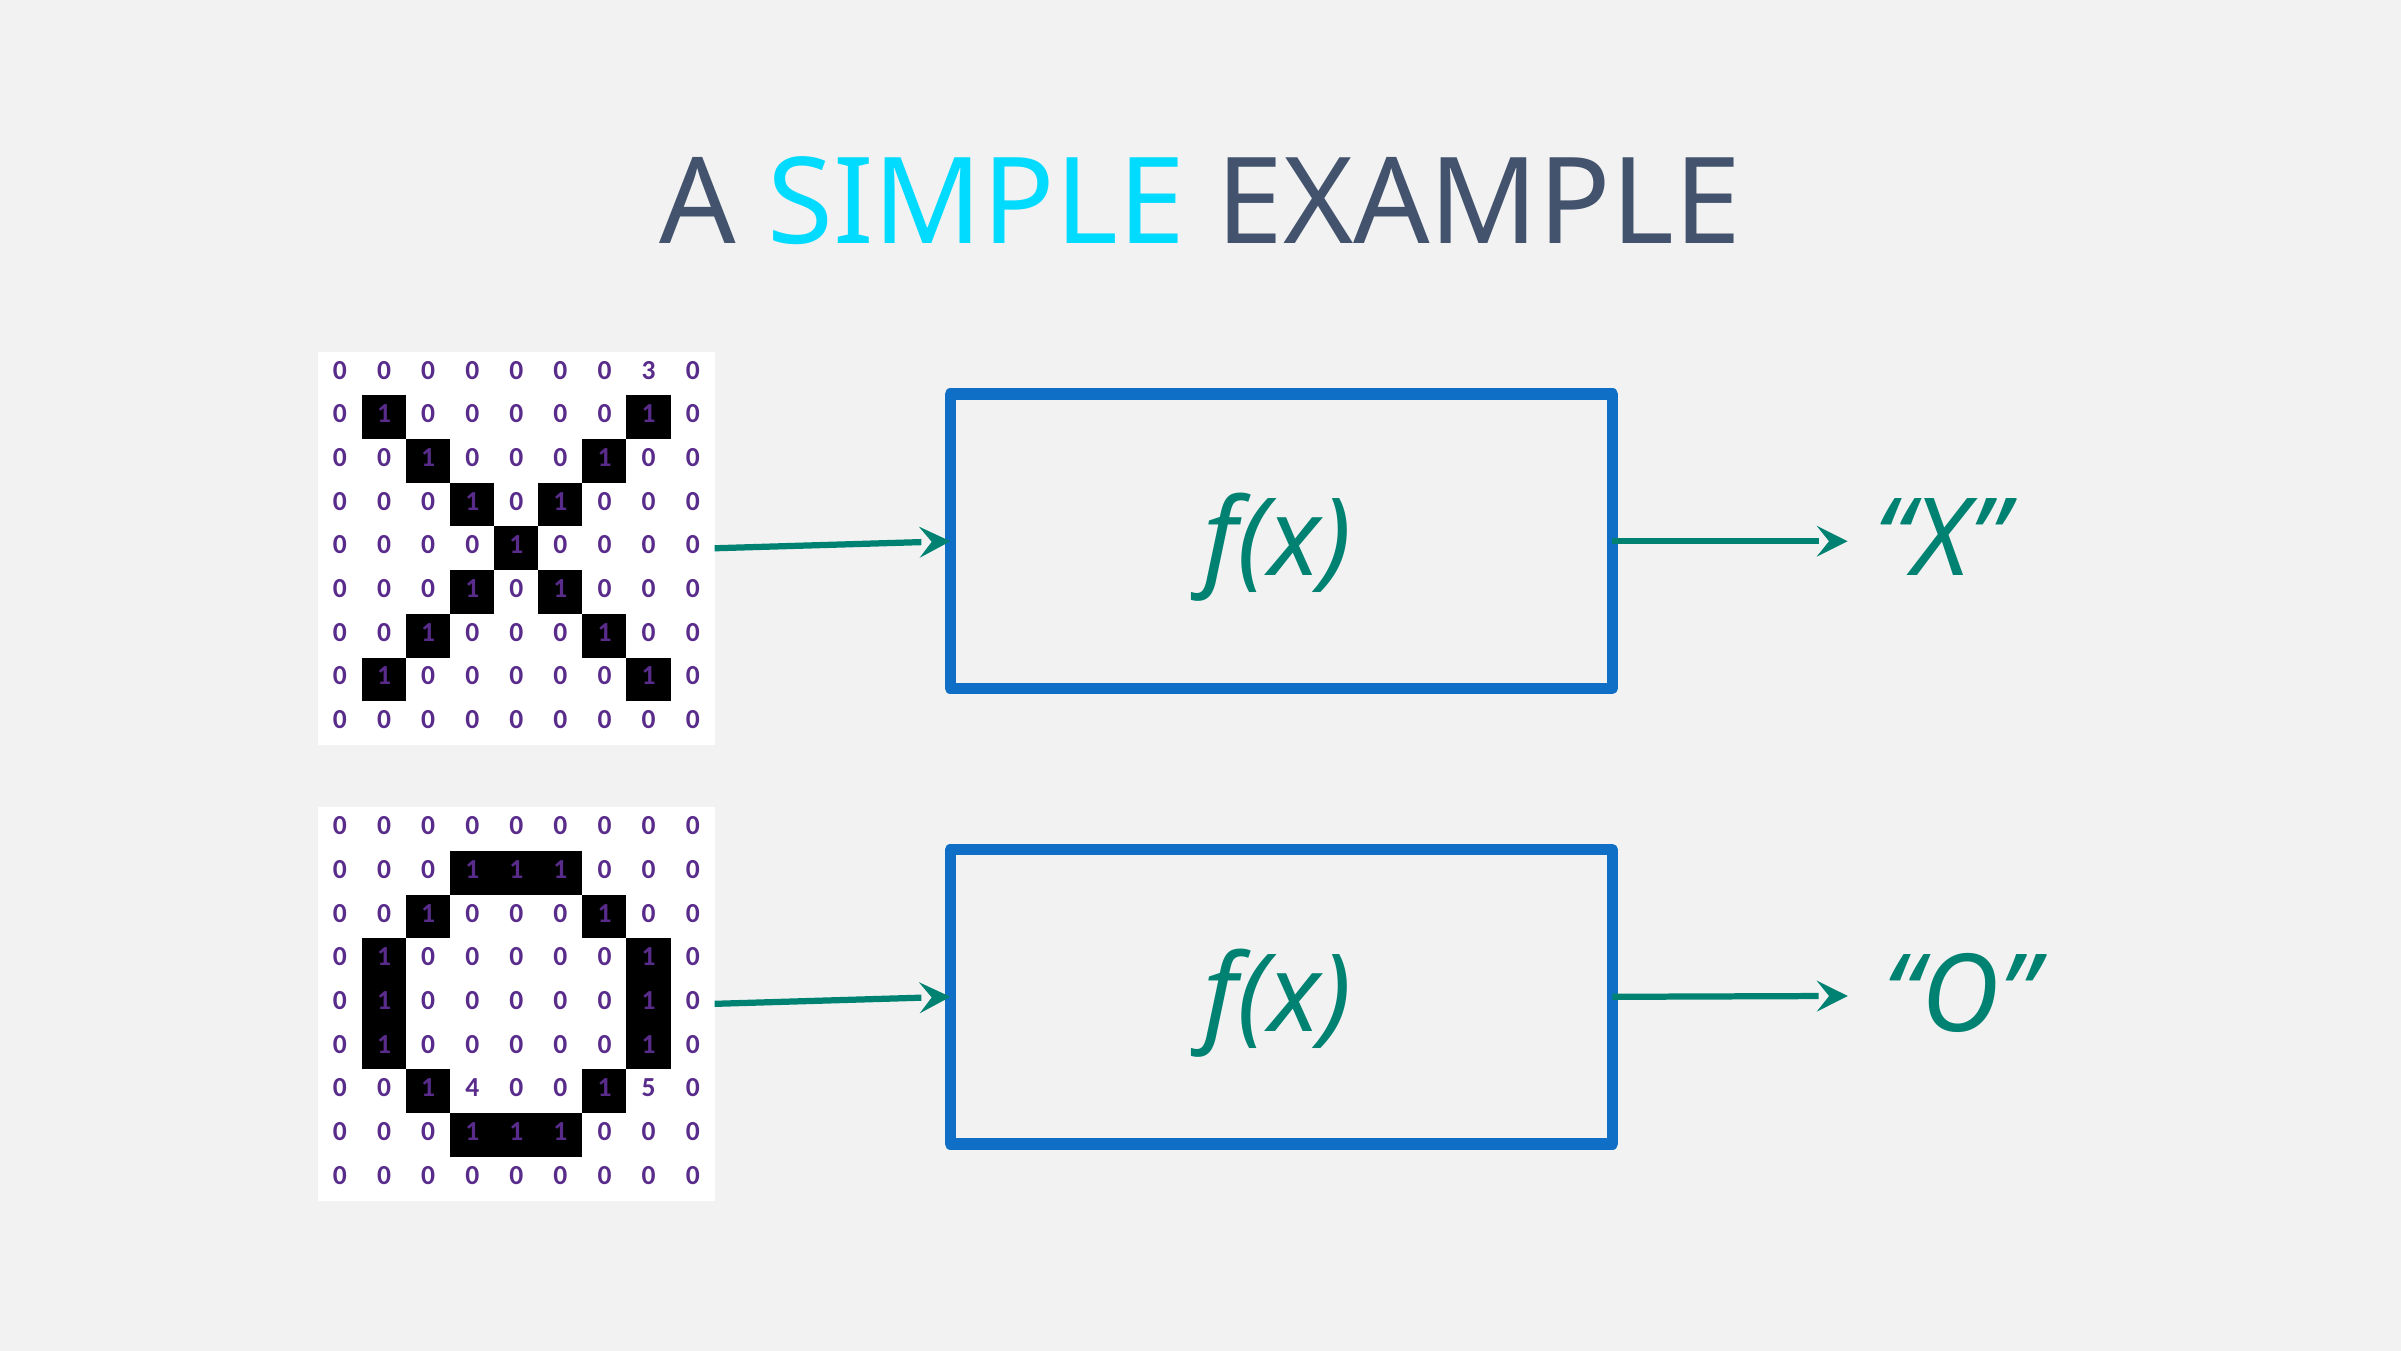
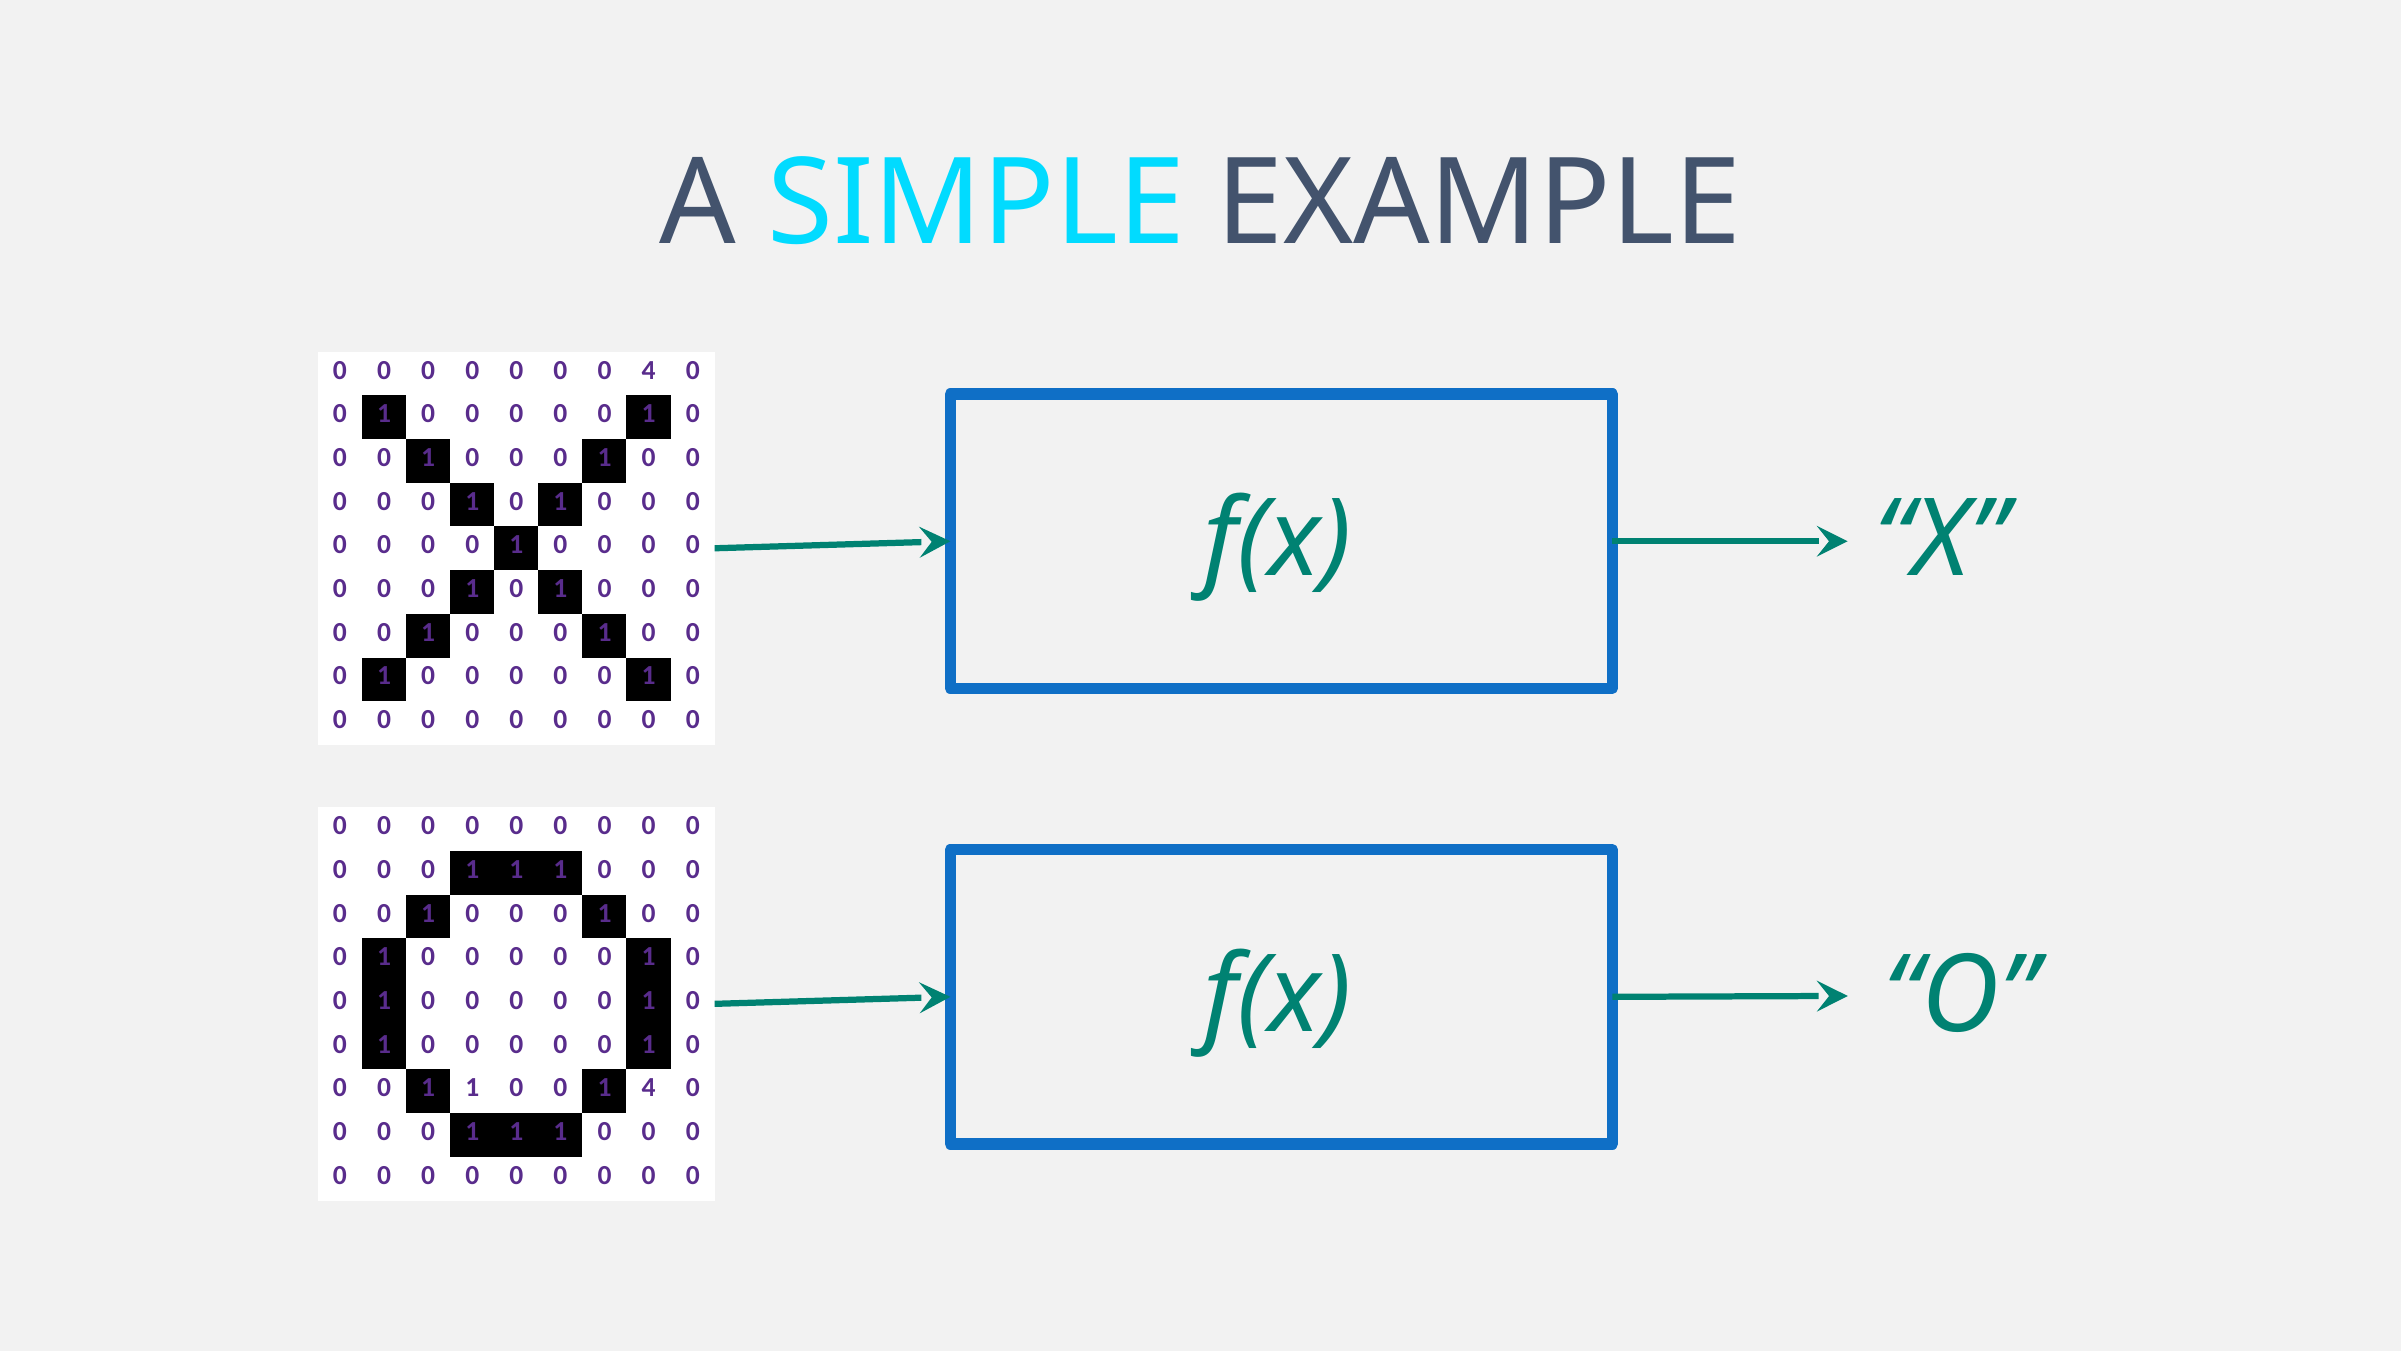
0 3: 3 -> 4
4 at (472, 1087): 4 -> 1
1 5: 5 -> 4
